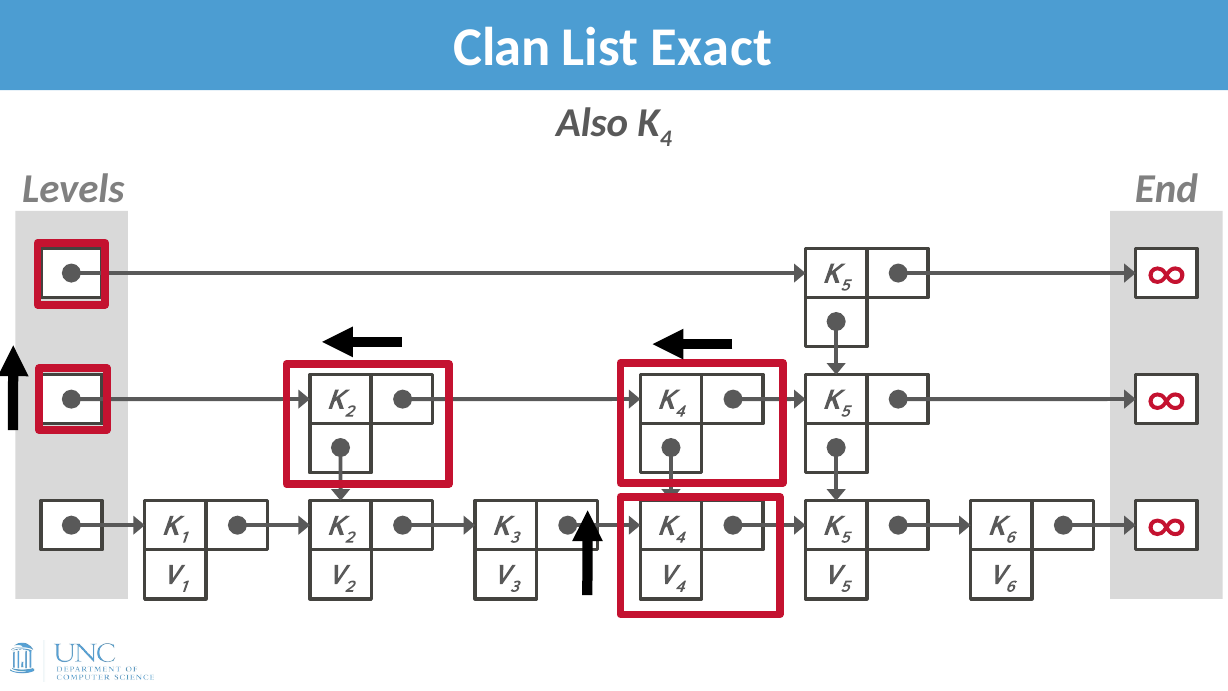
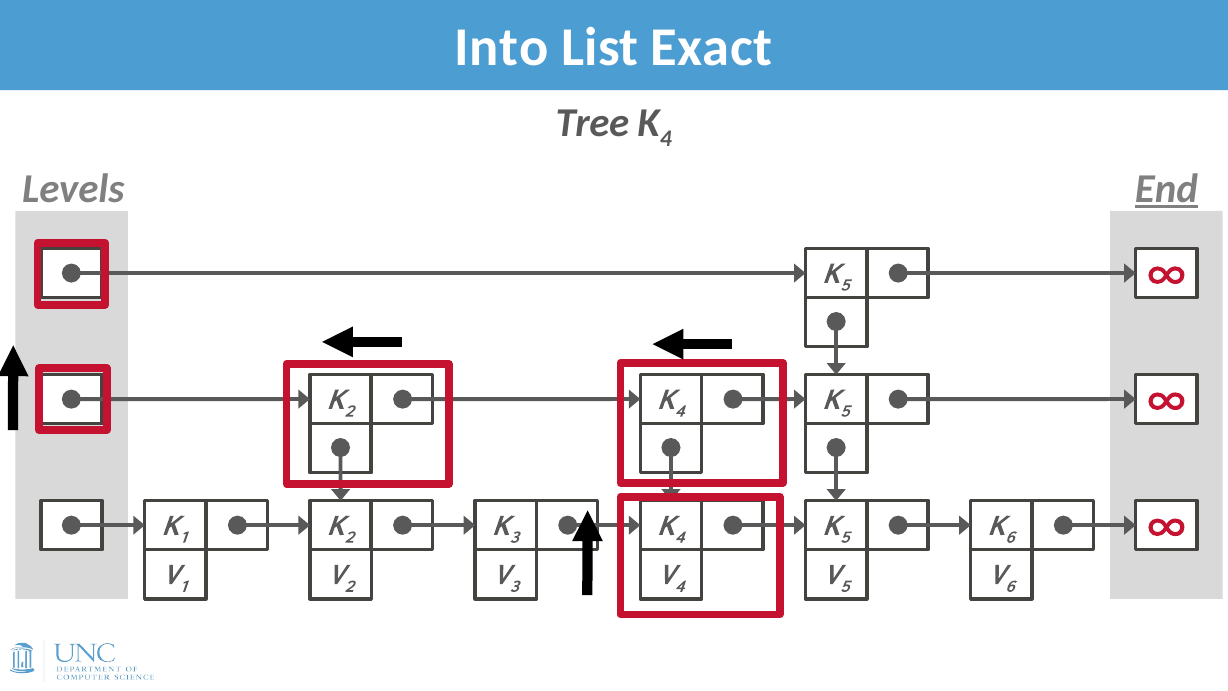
Clan: Clan -> Into
Also: Also -> Tree
End underline: none -> present
